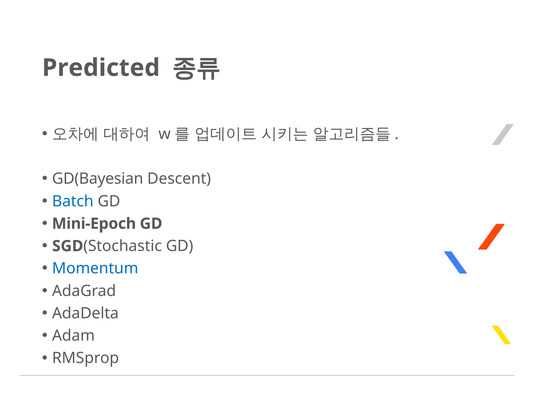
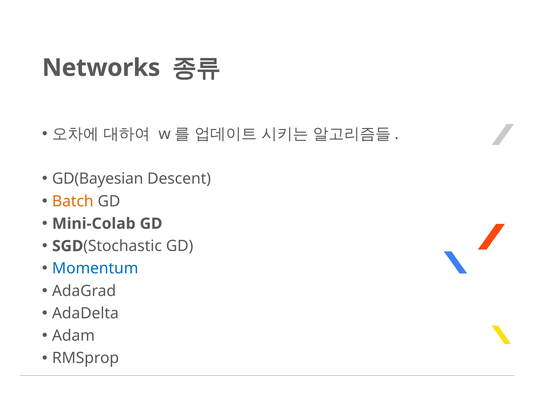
Predicted: Predicted -> Networks
Batch colour: blue -> orange
Mini-Epoch: Mini-Epoch -> Mini-Colab
